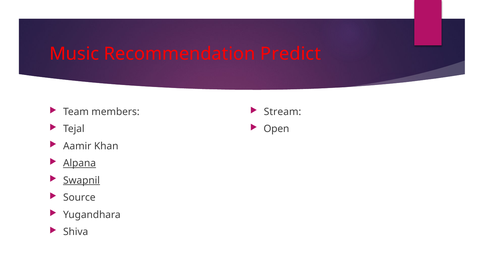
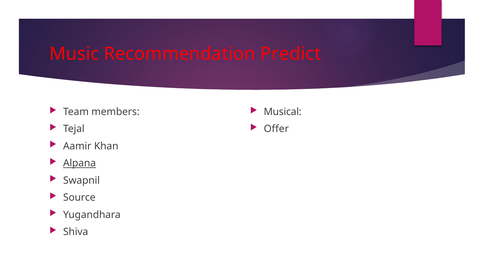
Stream: Stream -> Musical
Open: Open -> Offer
Swapnil underline: present -> none
